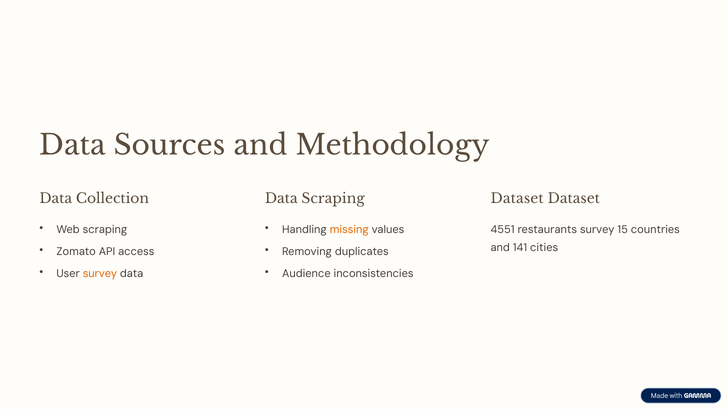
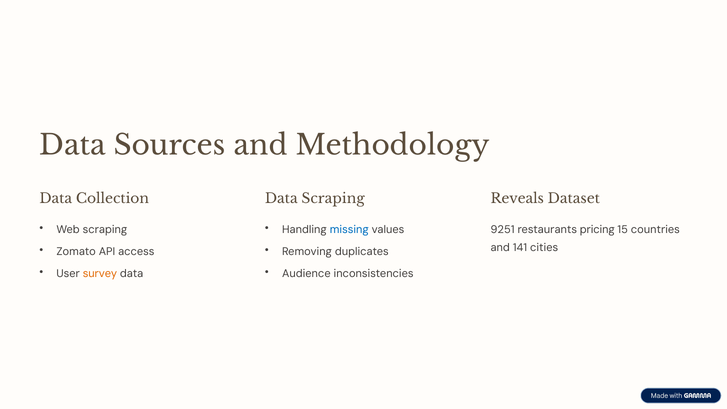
Dataset at (517, 199): Dataset -> Reveals
missing colour: orange -> blue
4551: 4551 -> 9251
restaurants survey: survey -> pricing
